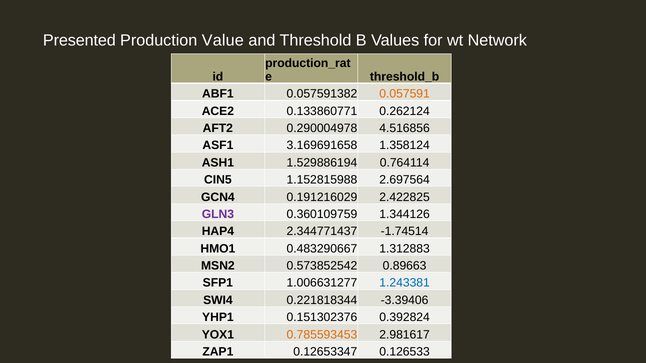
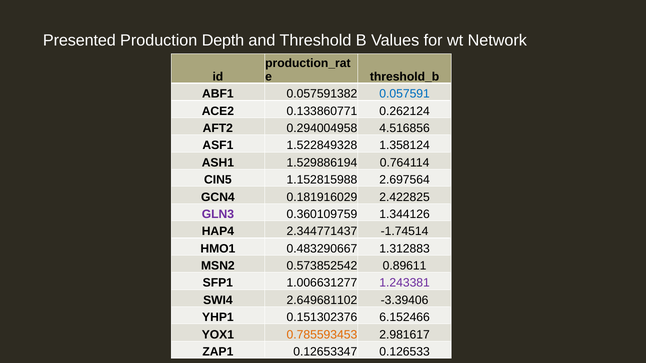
Value: Value -> Depth
0.057591 colour: orange -> blue
0.290004978: 0.290004978 -> 0.294004958
3.169691658: 3.169691658 -> 1.522849328
0.191216029: 0.191216029 -> 0.181916029
0.89663: 0.89663 -> 0.89611
1.243381 colour: blue -> purple
0.221818344: 0.221818344 -> 2.649681102
0.392824: 0.392824 -> 6.152466
